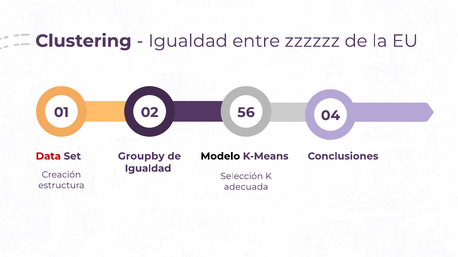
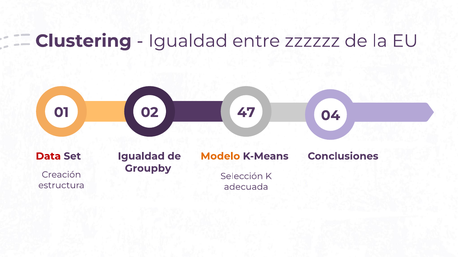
56: 56 -> 47
Set Groupby: Groupby -> Igualdad
Modelo colour: black -> orange
Igualdad at (148, 169): Igualdad -> Groupby
